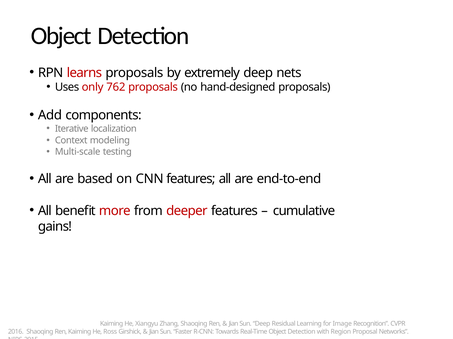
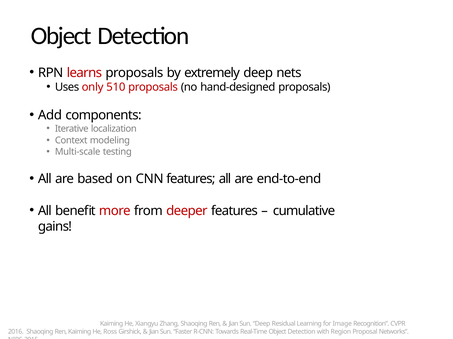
762: 762 -> 510
